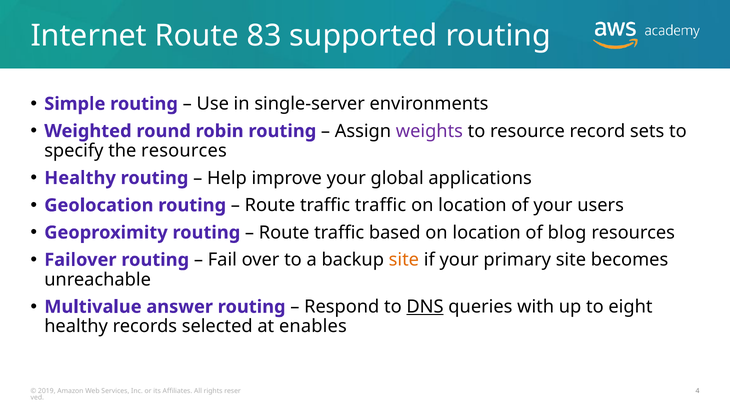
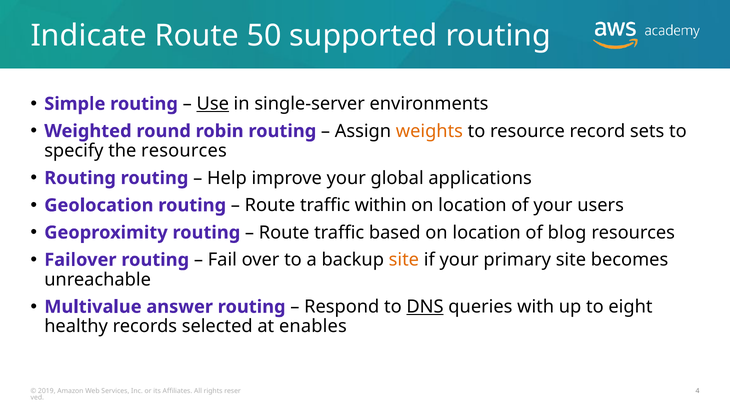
Internet: Internet -> Indicate
83: 83 -> 50
Use underline: none -> present
weights colour: purple -> orange
Healthy at (80, 178): Healthy -> Routing
traffic traffic: traffic -> within
